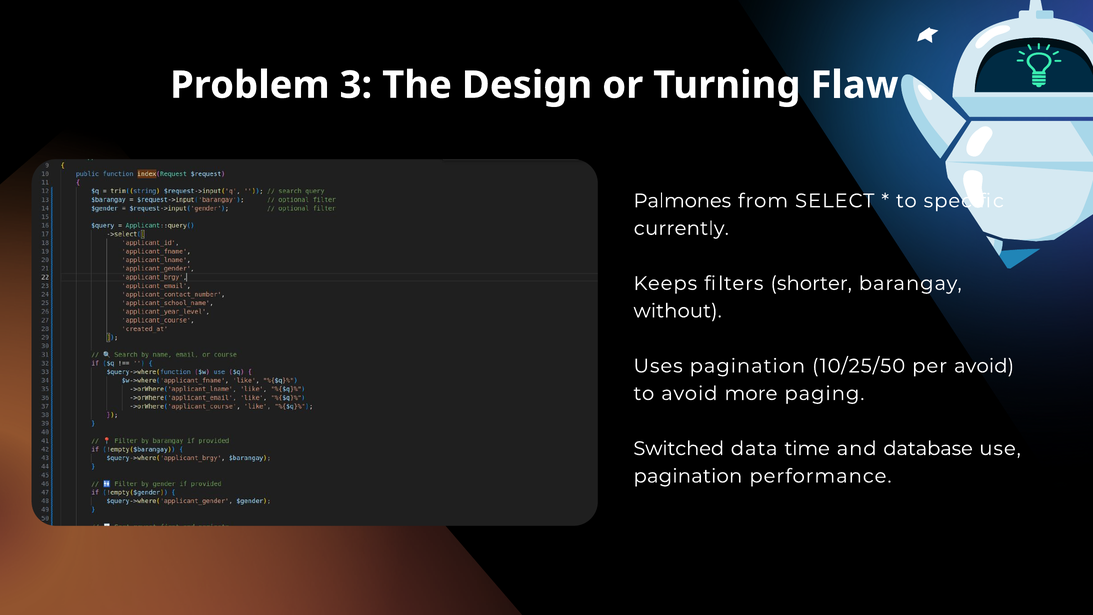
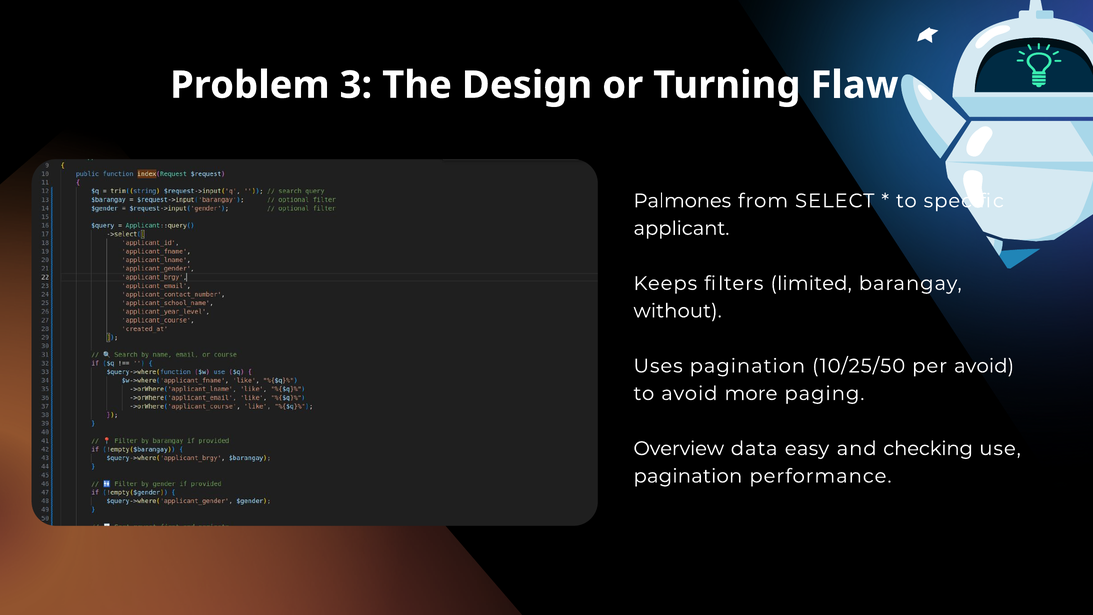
currently: currently -> applicant
shorter: shorter -> limited
Switched: Switched -> Overview
time: time -> easy
database: database -> checking
